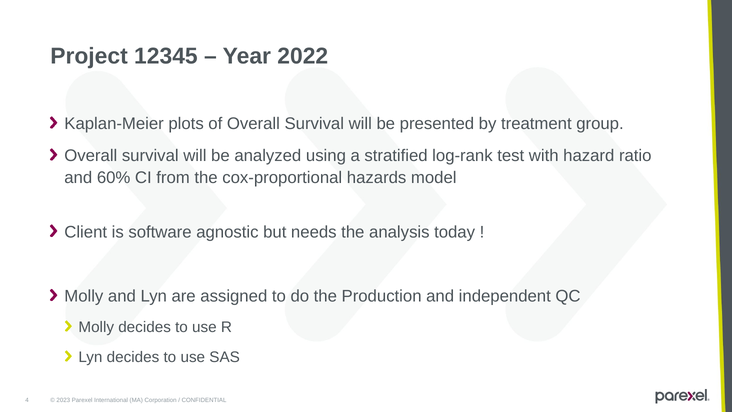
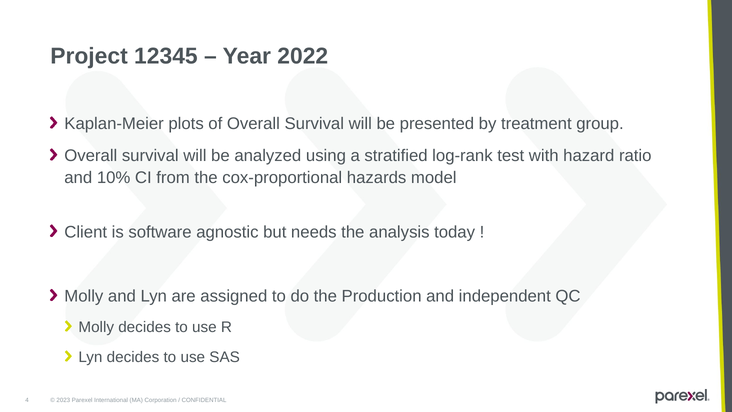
60%: 60% -> 10%
